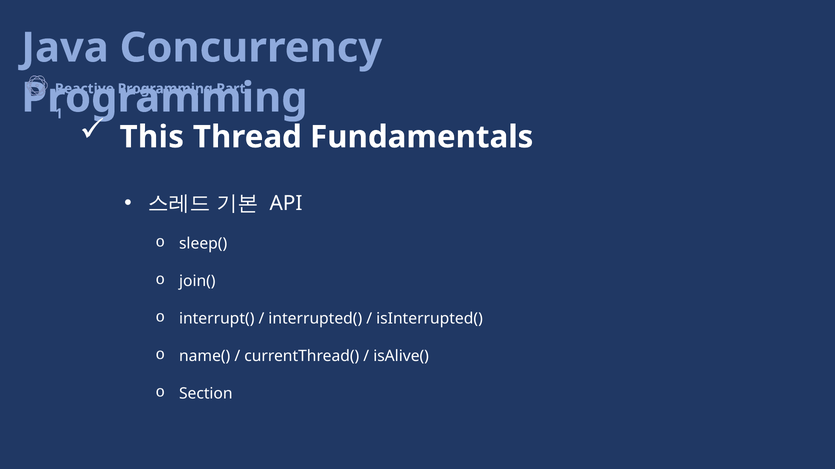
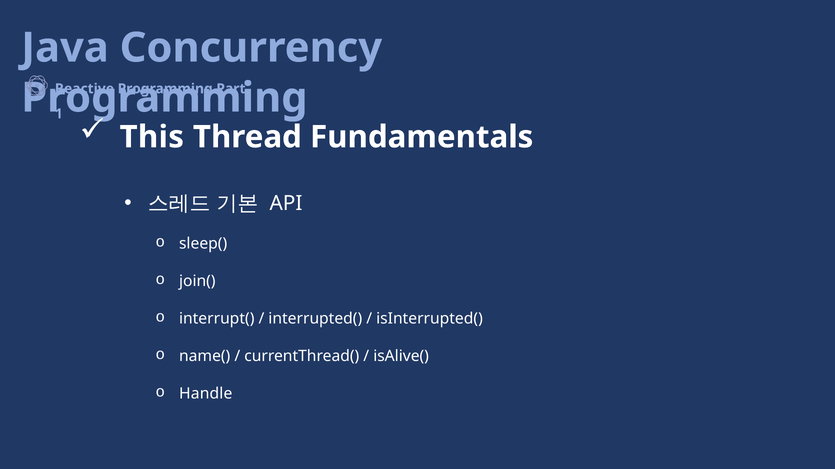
Section: Section -> Handle
